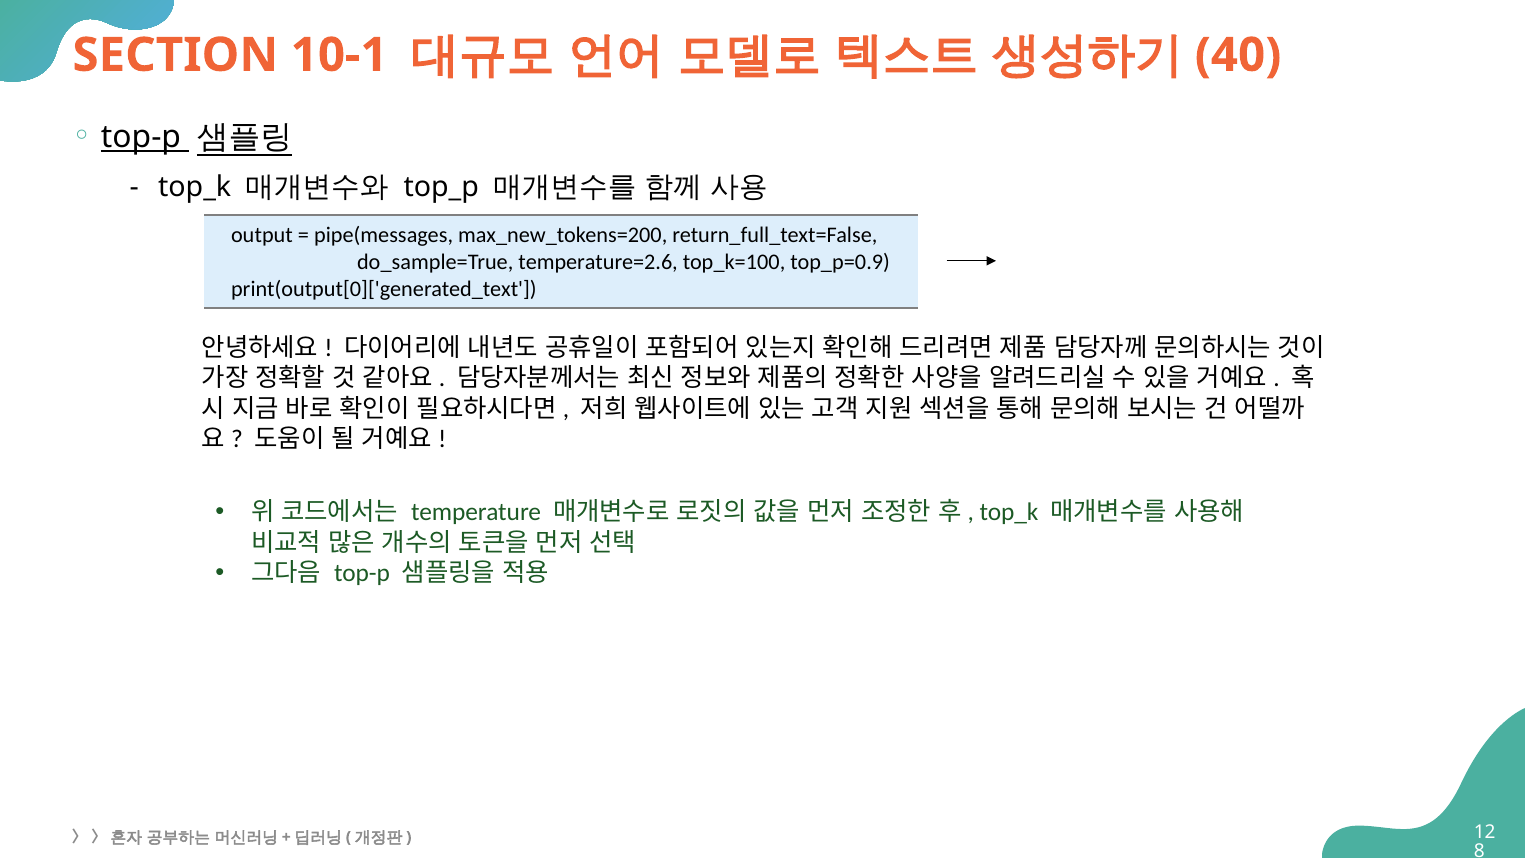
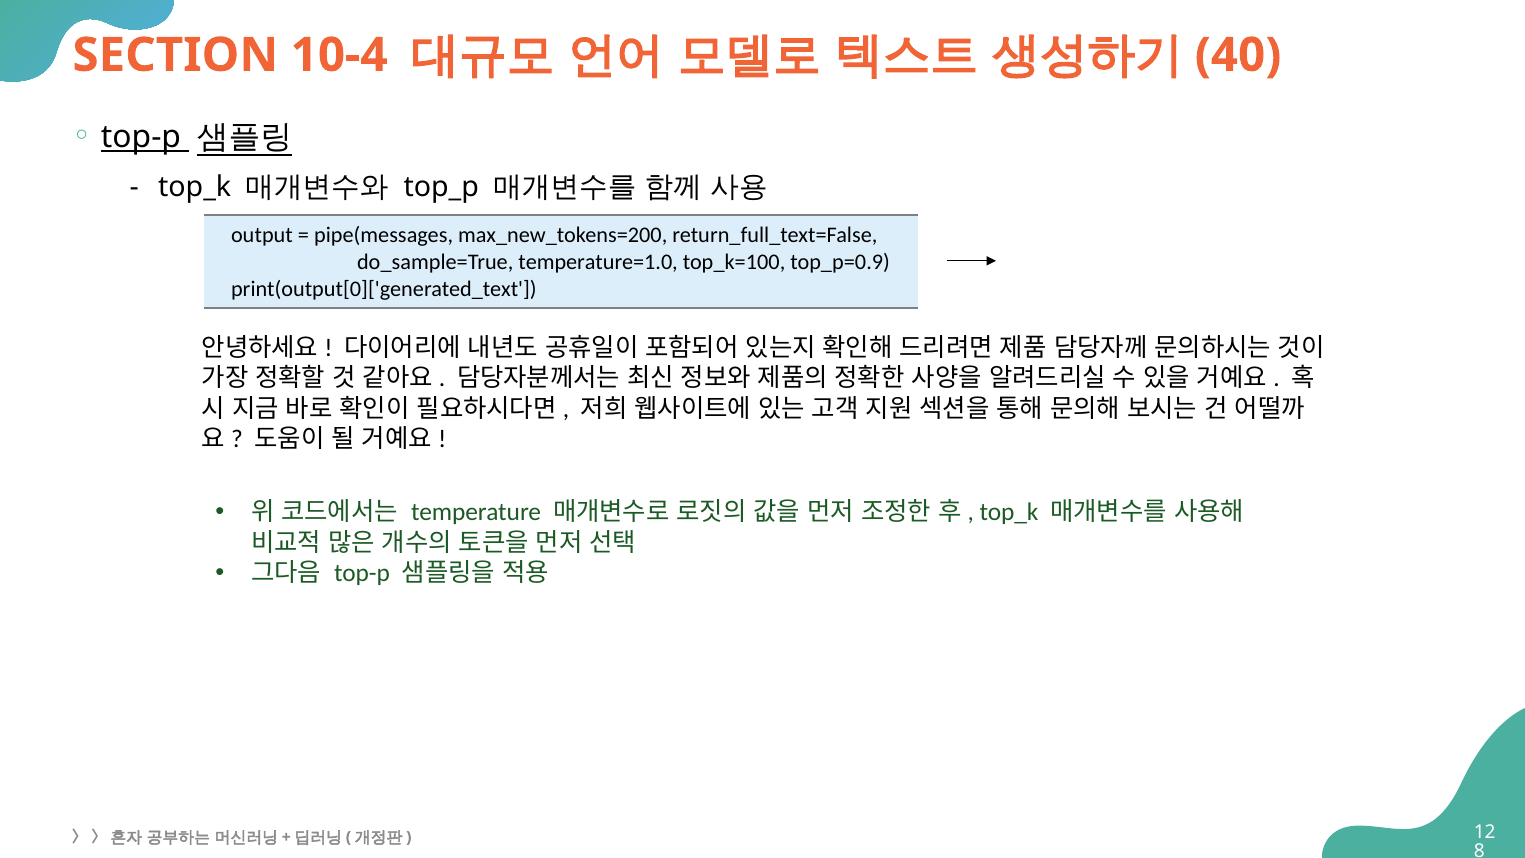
10-1: 10-1 -> 10-4
temperature=2.6: temperature=2.6 -> temperature=1.0
